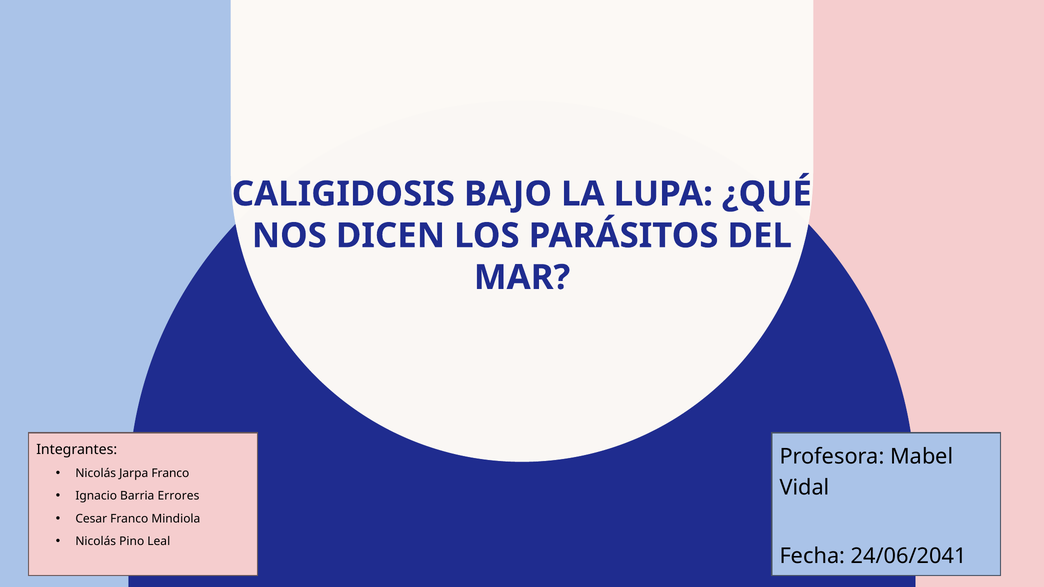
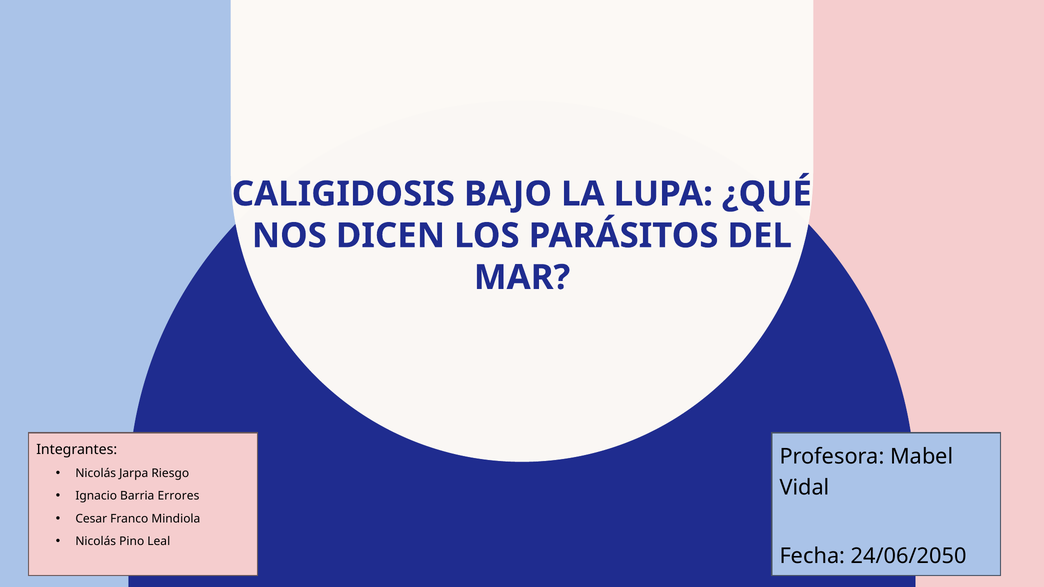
Jarpa Franco: Franco -> Riesgo
24/06/2041: 24/06/2041 -> 24/06/2050
